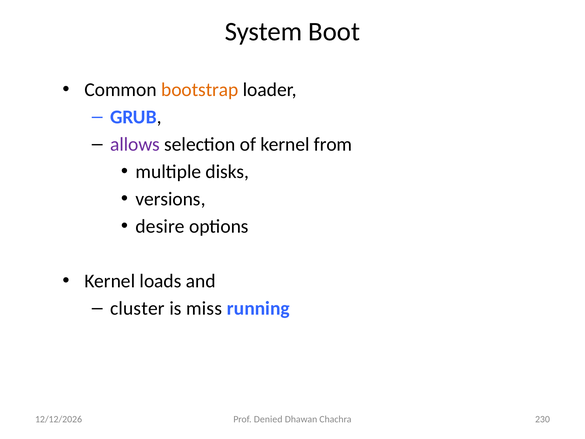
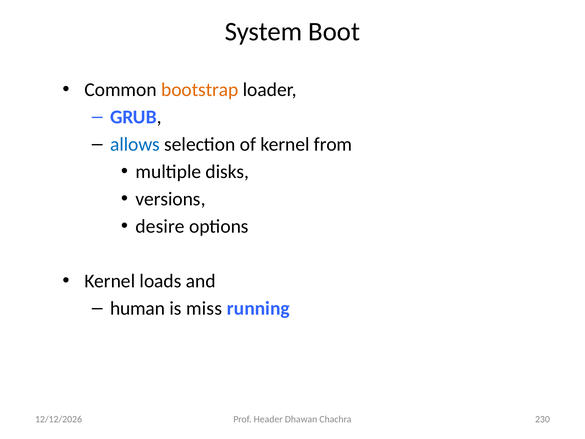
allows colour: purple -> blue
cluster: cluster -> human
Denied: Denied -> Header
